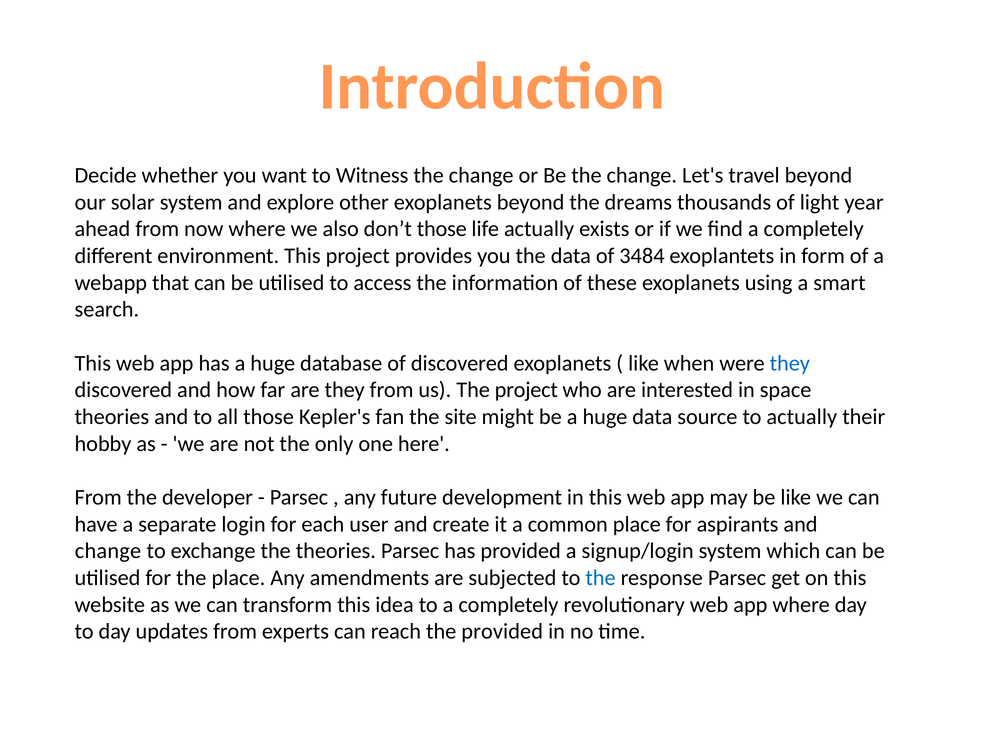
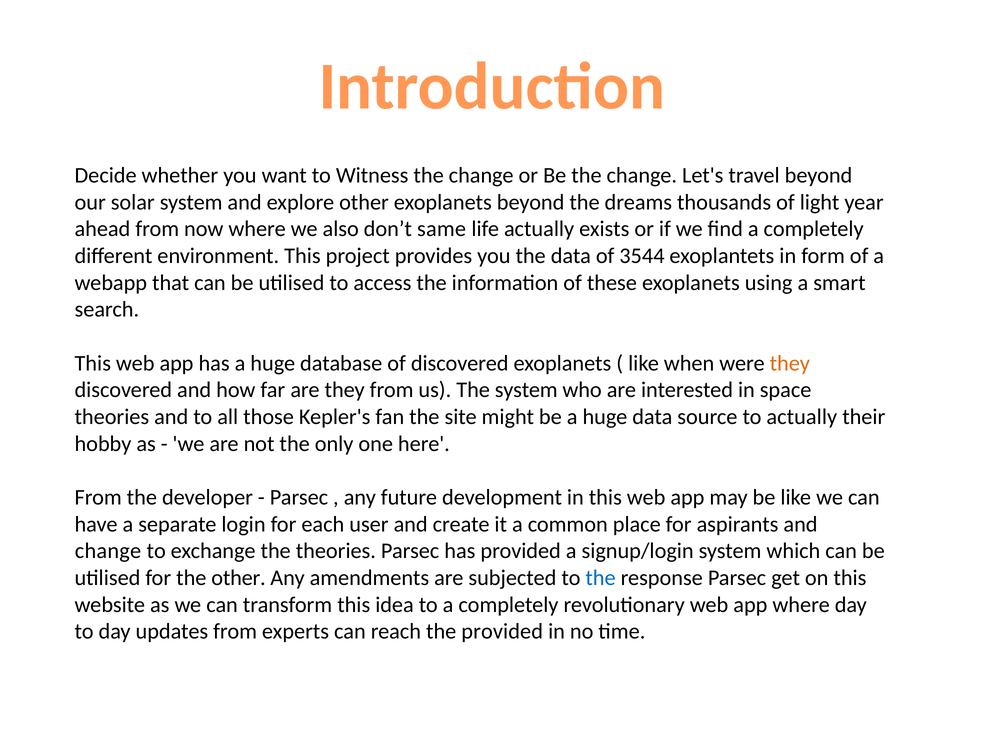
don’t those: those -> same
3484: 3484 -> 3544
they at (790, 363) colour: blue -> orange
The project: project -> system
the place: place -> other
